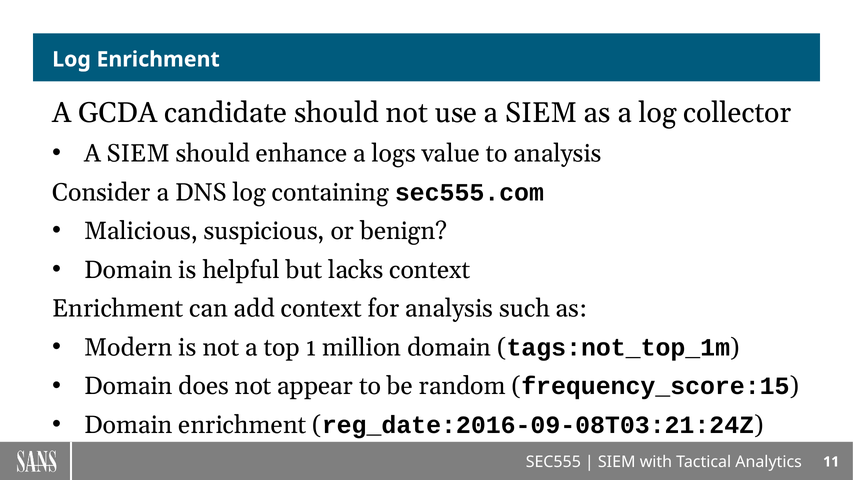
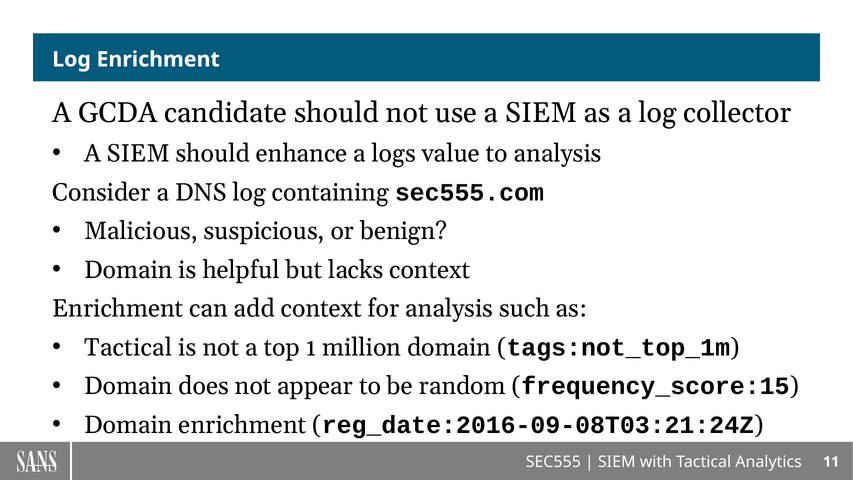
Modern at (128, 347): Modern -> Tactical
